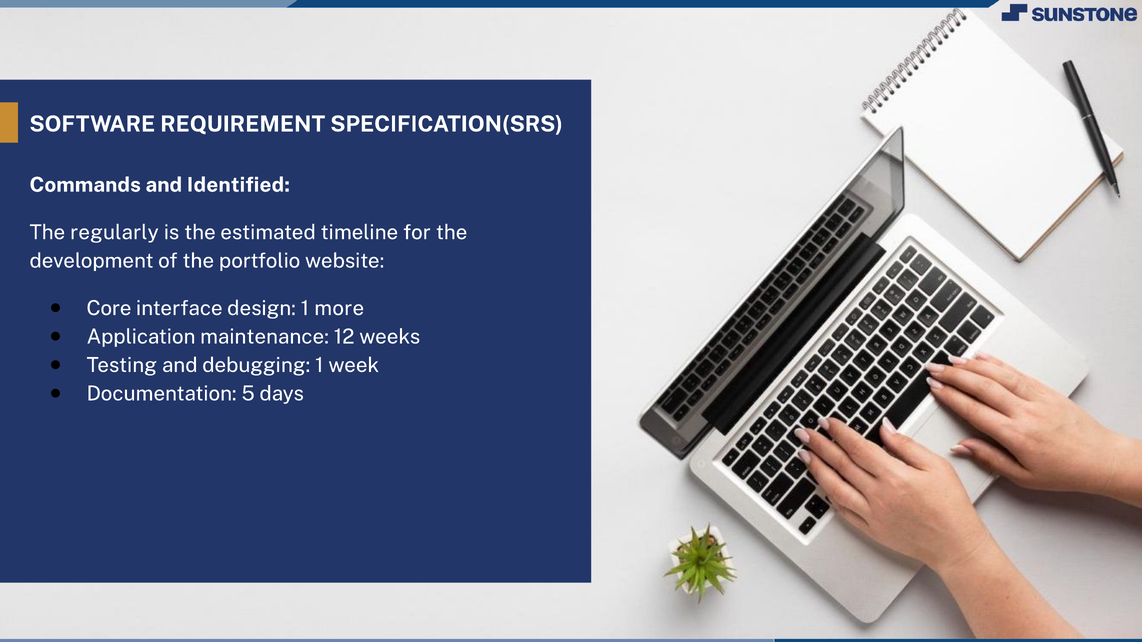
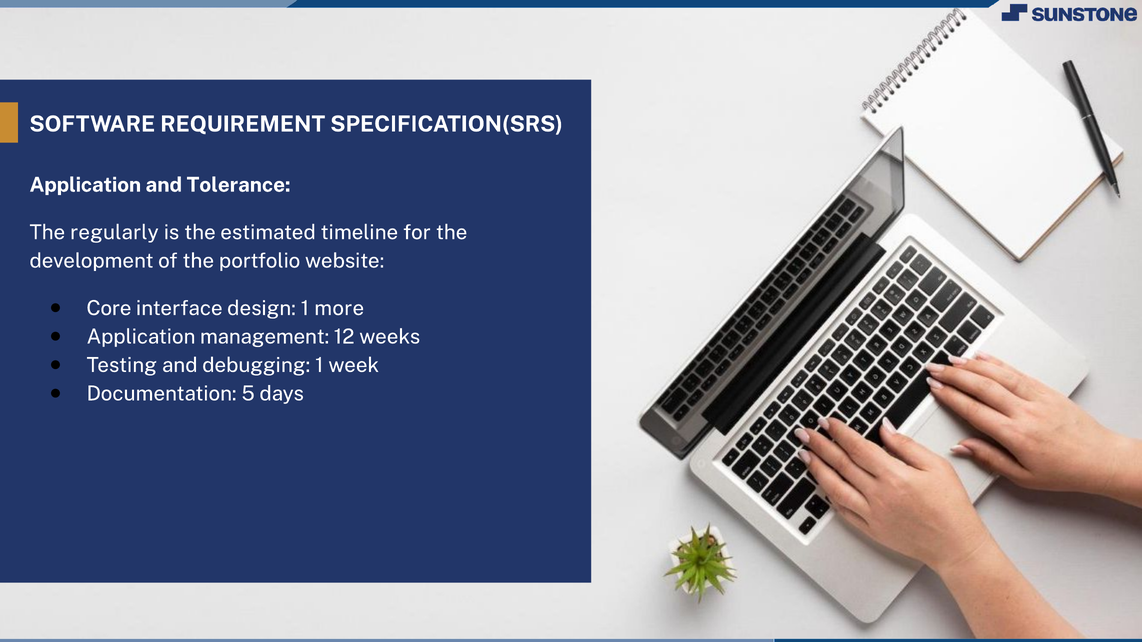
Commands at (85, 185): Commands -> Application
Identified: Identified -> Tolerance
maintenance: maintenance -> management
